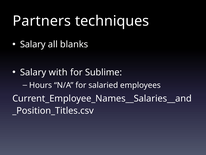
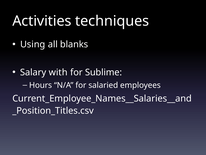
Partners: Partners -> Activities
Salary at (33, 44): Salary -> Using
